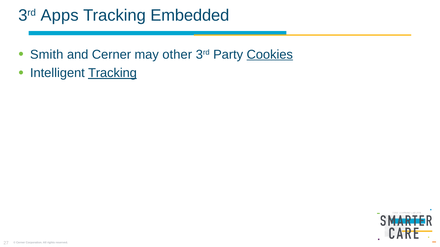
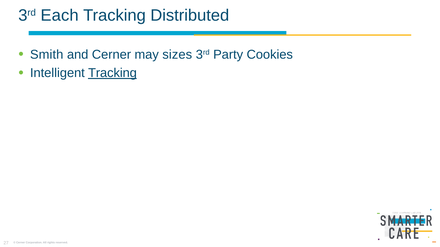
Apps: Apps -> Each
Embedded: Embedded -> Distributed
other: other -> sizes
Cookies underline: present -> none
